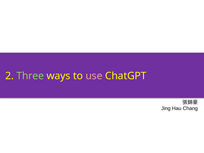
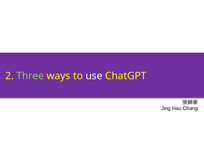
use colour: pink -> white
